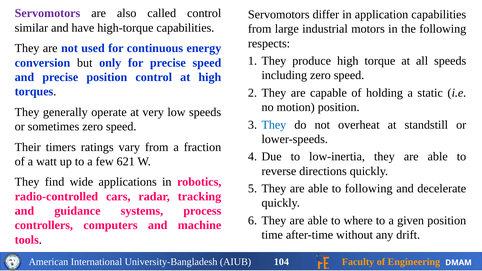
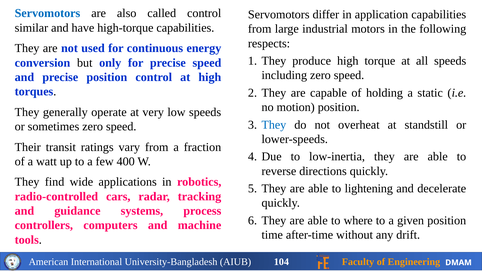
Servomotors at (47, 13) colour: purple -> blue
timers: timers -> transit
621: 621 -> 400
to following: following -> lightening
